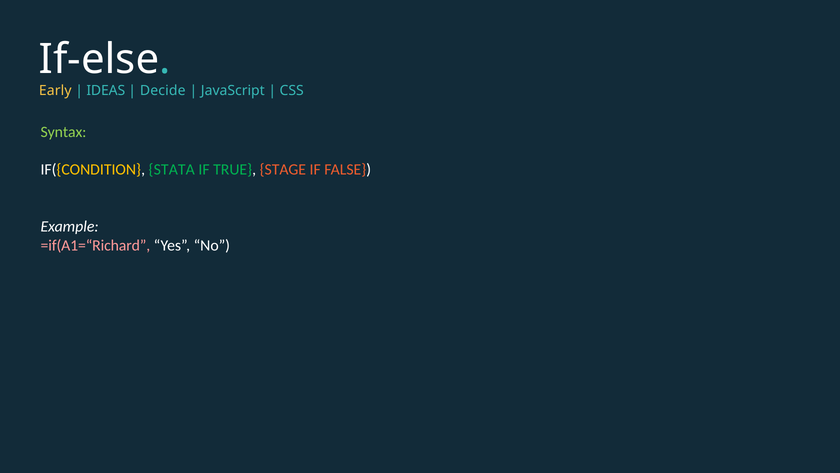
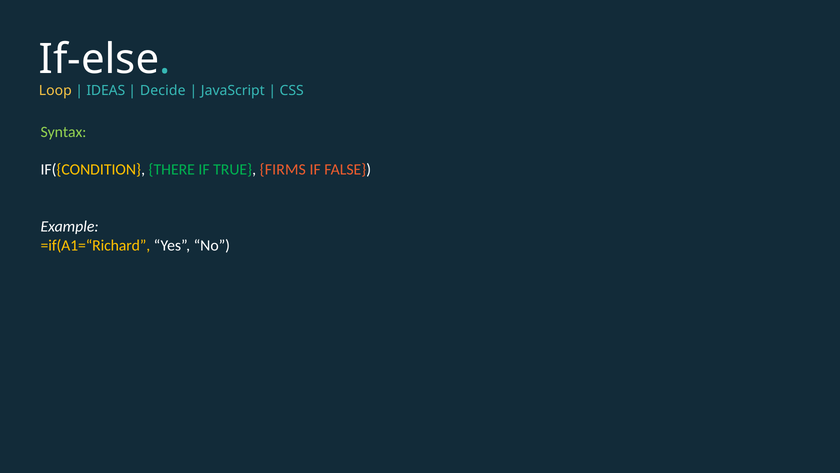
Early: Early -> Loop
STATA: STATA -> THERE
STAGE: STAGE -> FIRMS
=if(A1=“Richard colour: pink -> yellow
